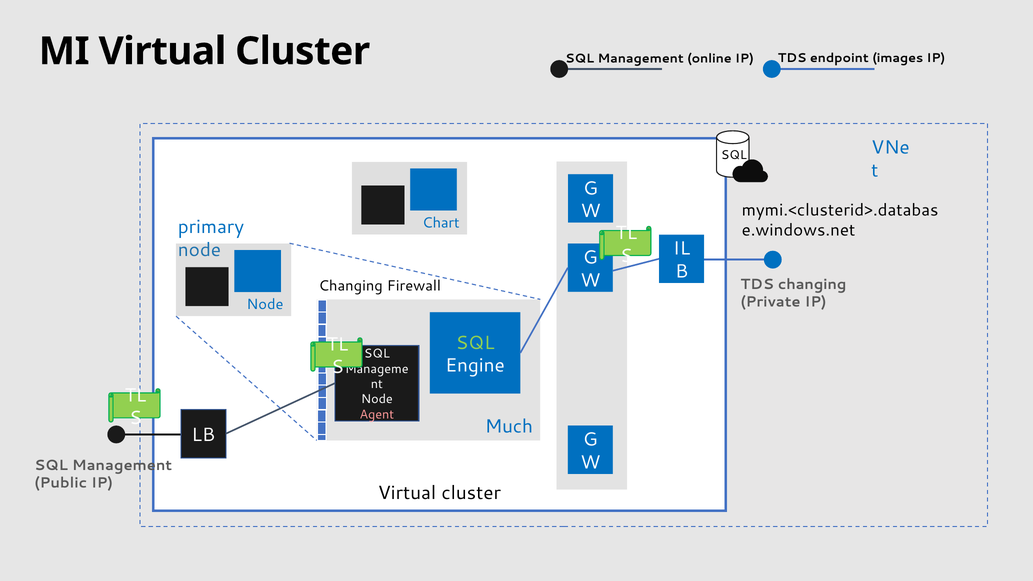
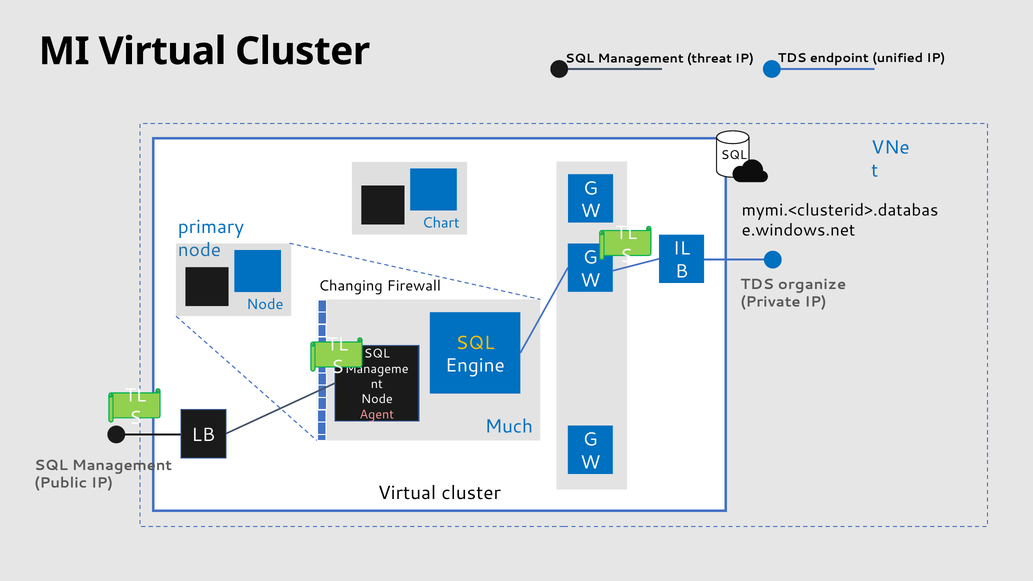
online: online -> threat
images: images -> unified
TDS changing: changing -> organize
SQL at (475, 343) colour: light green -> yellow
